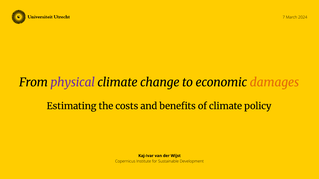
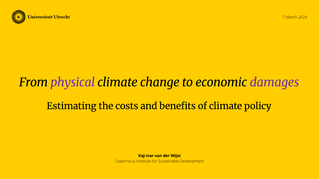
damages colour: orange -> purple
